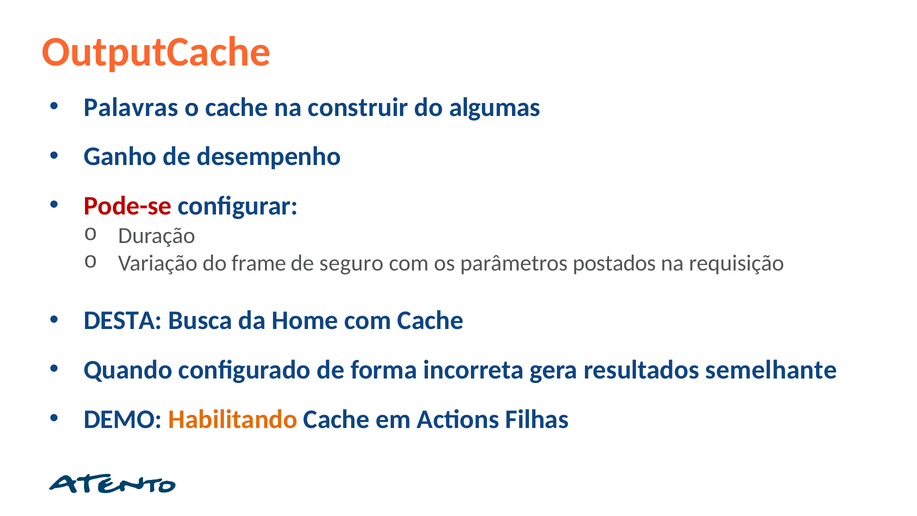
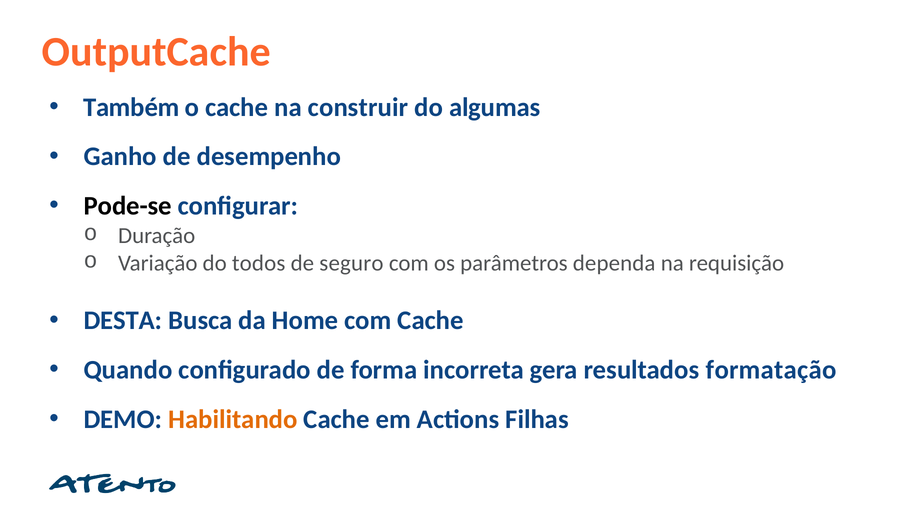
Palavras: Palavras -> Também
Pode-se colour: red -> black
frame: frame -> todos
postados: postados -> dependa
semelhante: semelhante -> formatação
